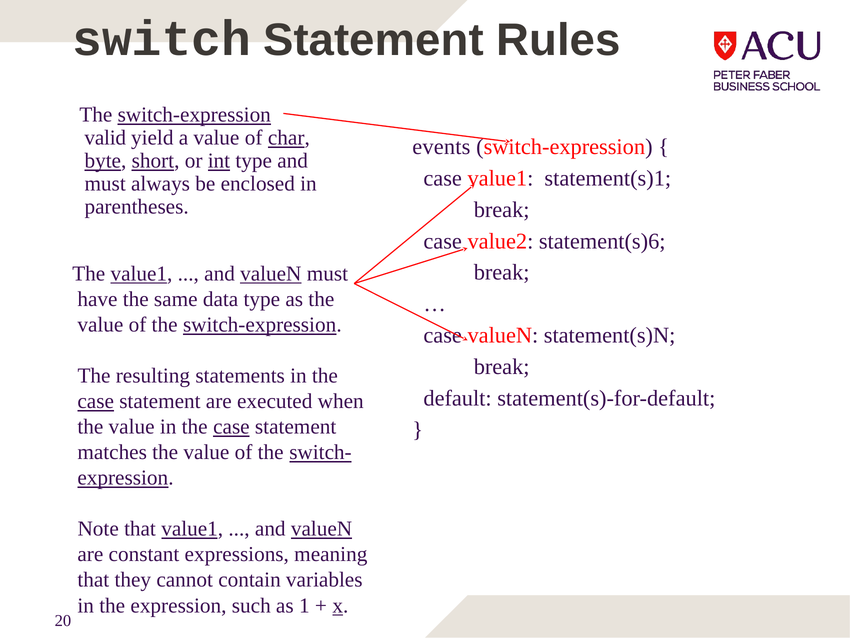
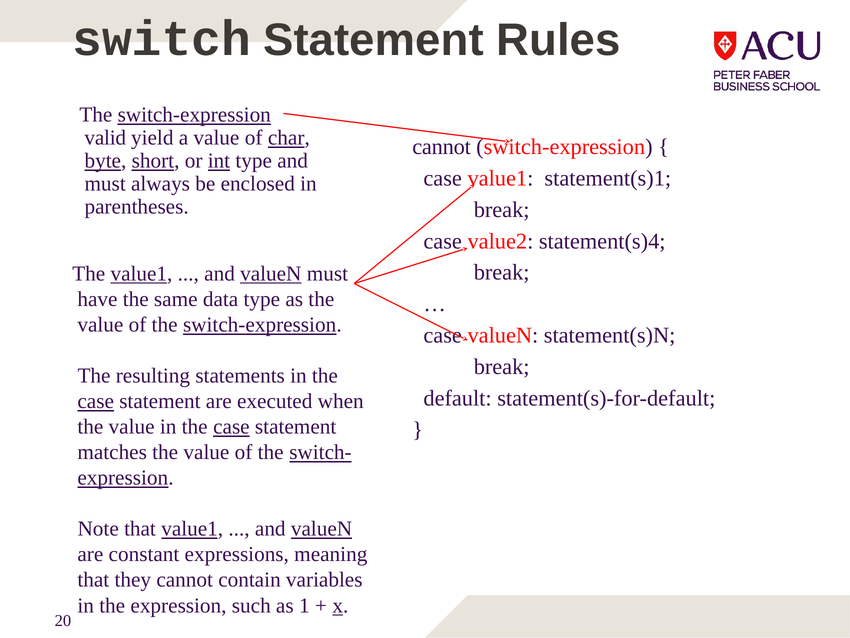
events at (441, 147): events -> cannot
statement(s)6: statement(s)6 -> statement(s)4
